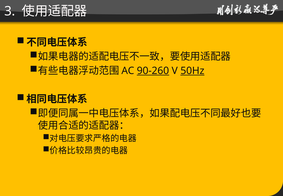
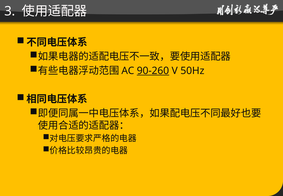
50Hz underline: present -> none
